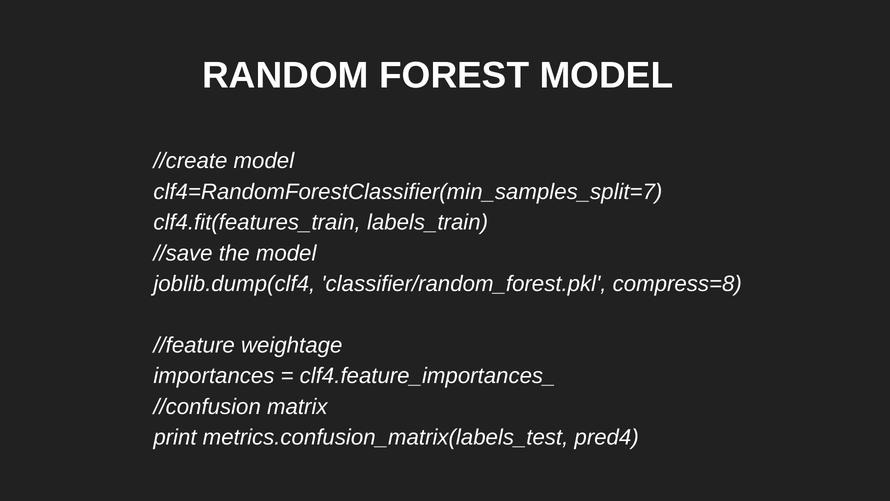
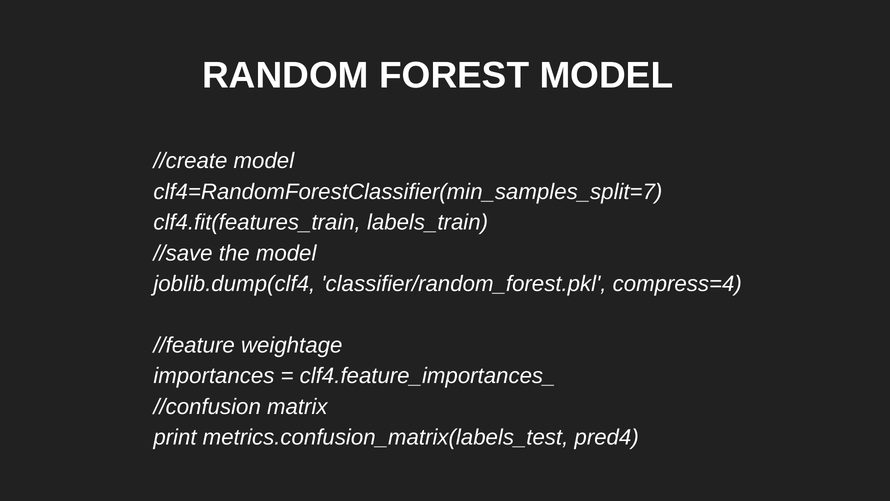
compress=8: compress=8 -> compress=4
